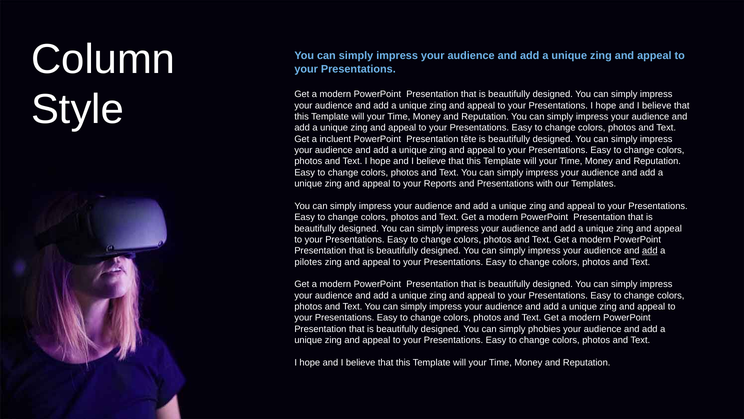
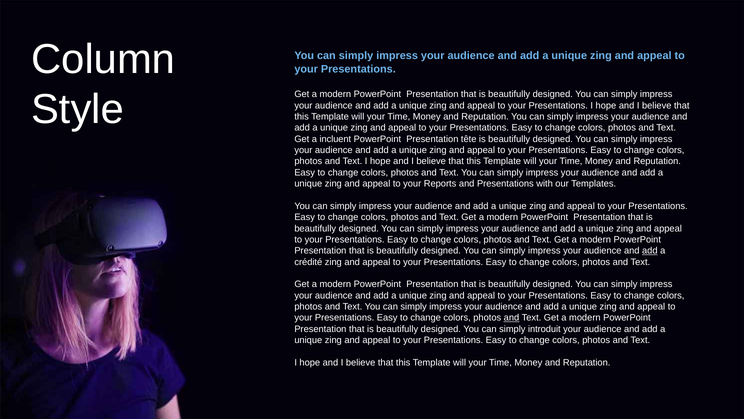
pilotes: pilotes -> crédité
and at (511, 317) underline: none -> present
phobies: phobies -> introduit
